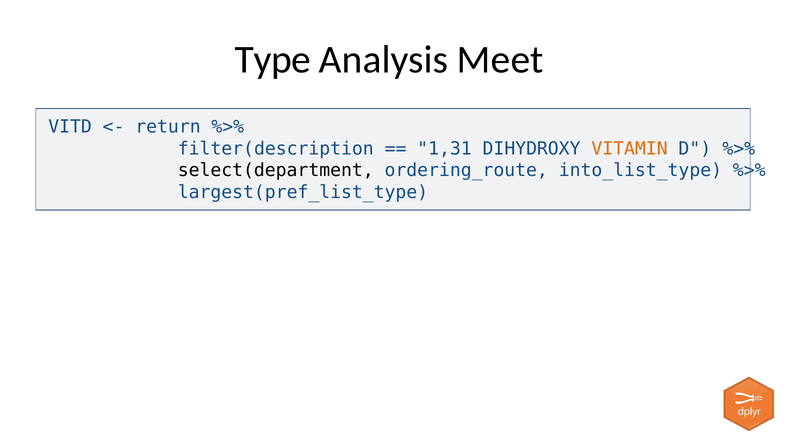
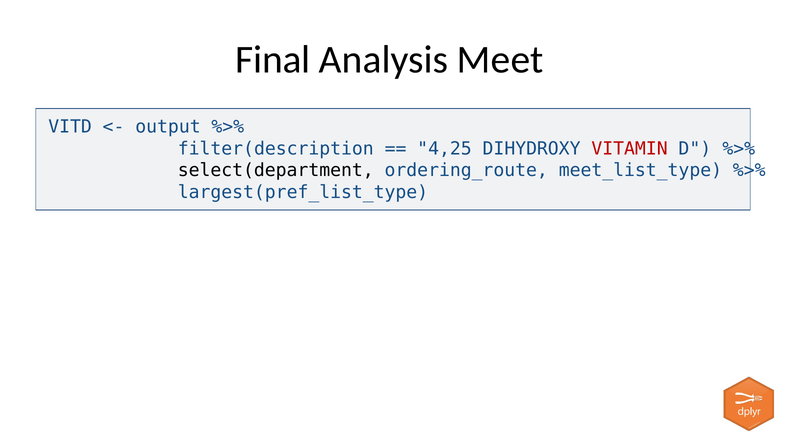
Type: Type -> Final
return: return -> output
1,31: 1,31 -> 4,25
VITAMIN colour: orange -> red
into_list_type: into_list_type -> meet_list_type
